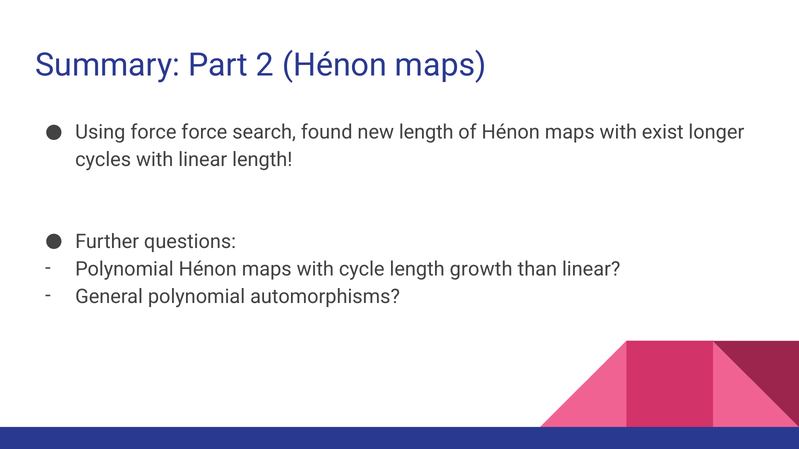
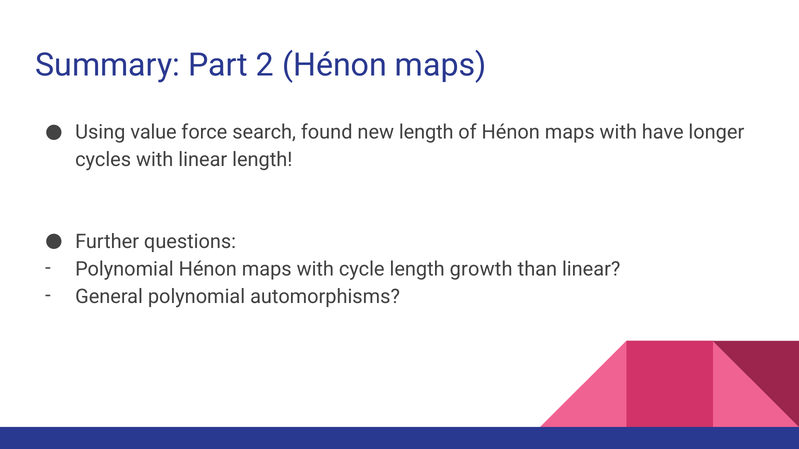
Using force: force -> value
exist: exist -> have
